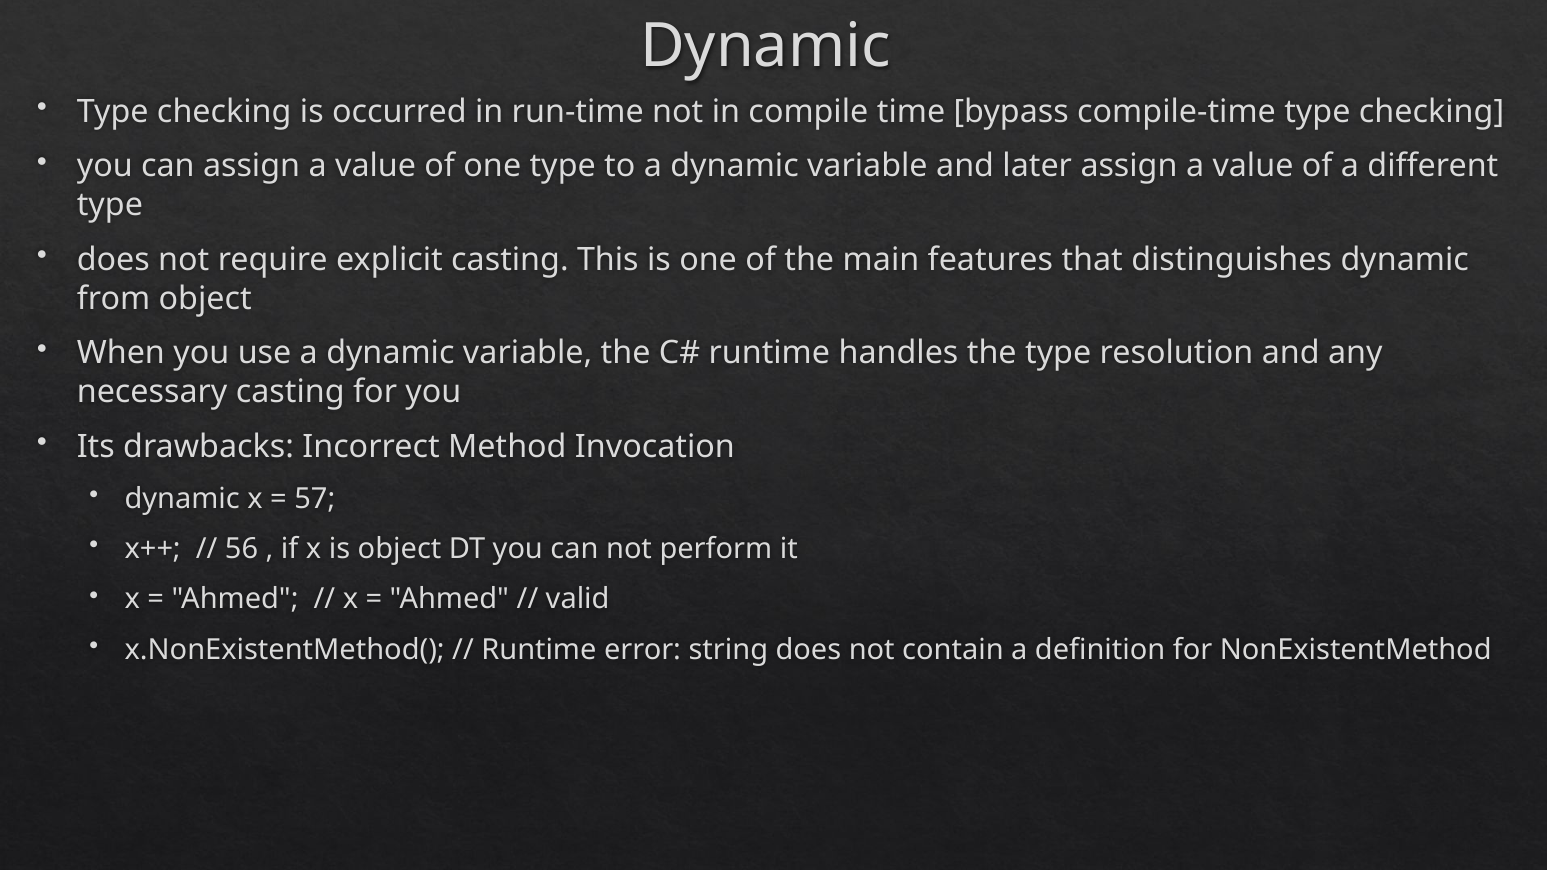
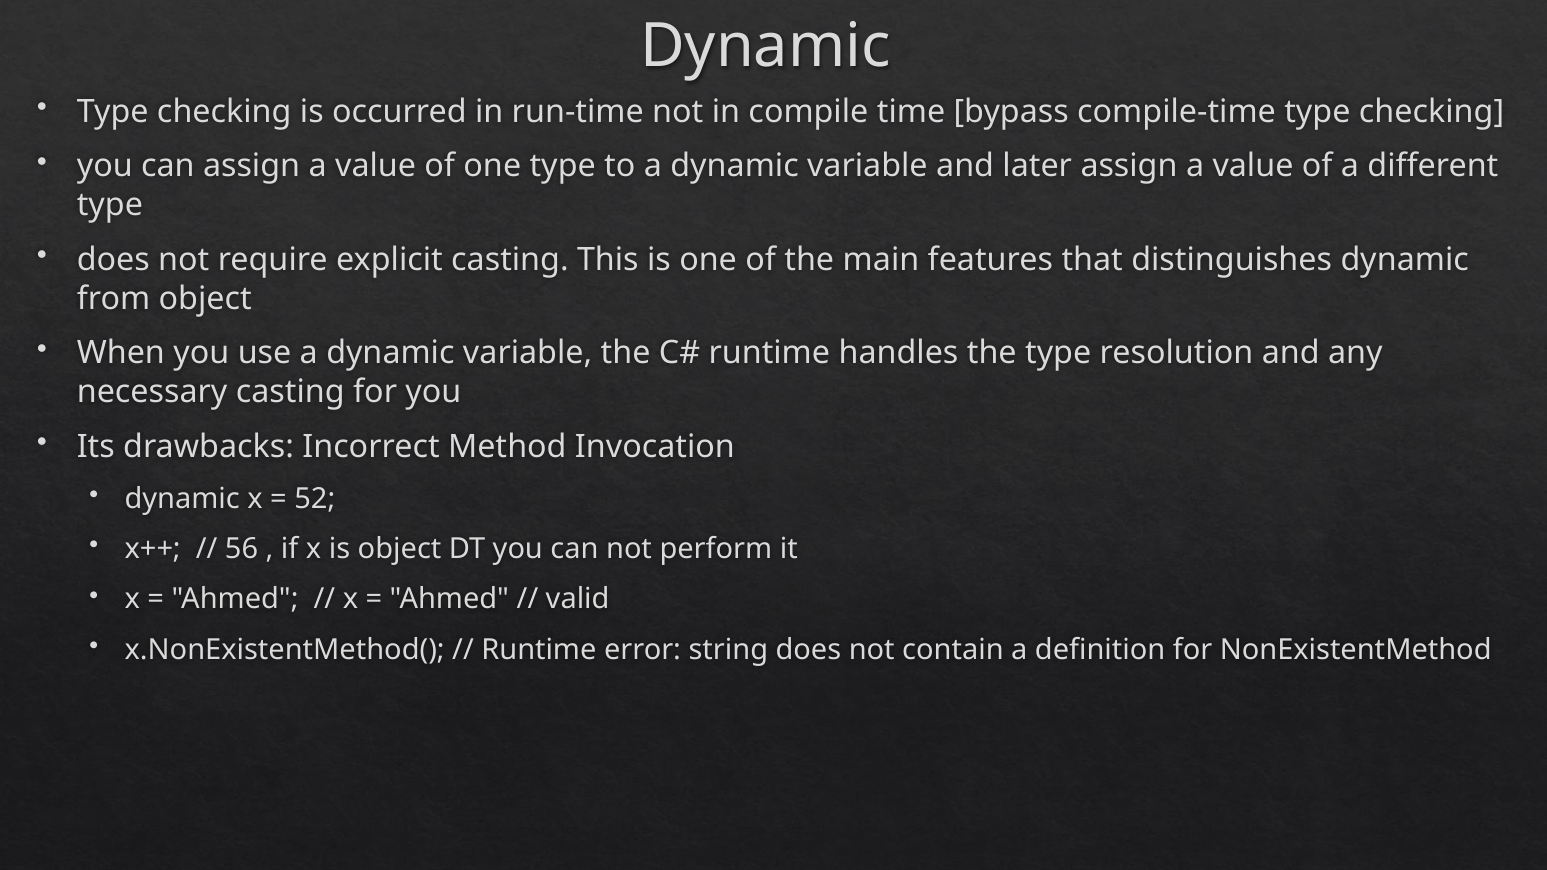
57: 57 -> 52
